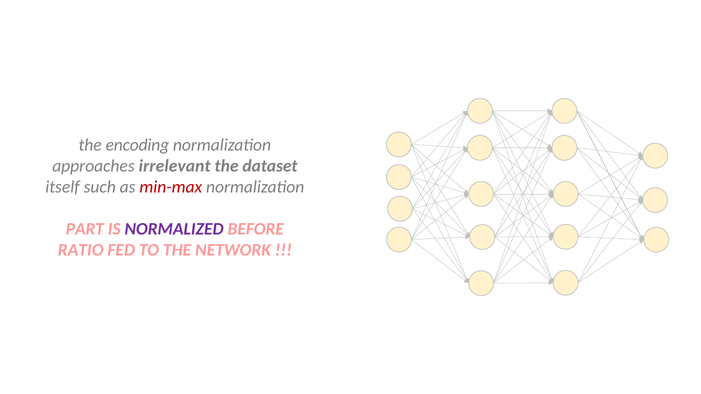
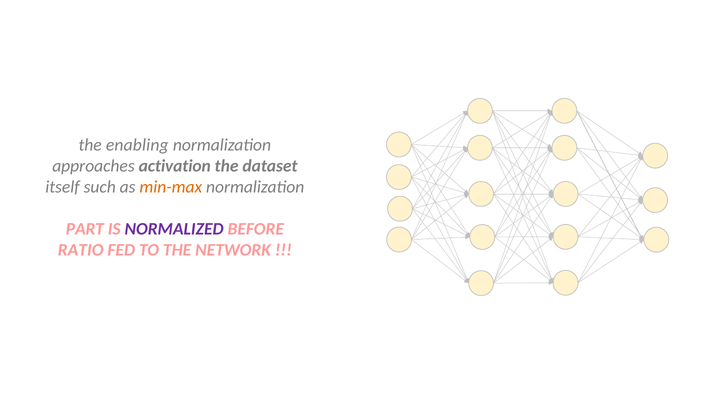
encoding: encoding -> enabling
irrelevant: irrelevant -> activation
min-max colour: red -> orange
